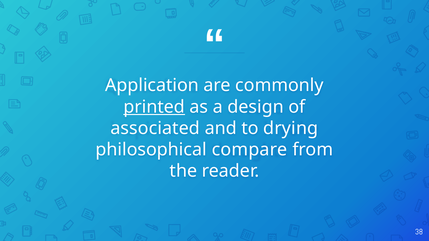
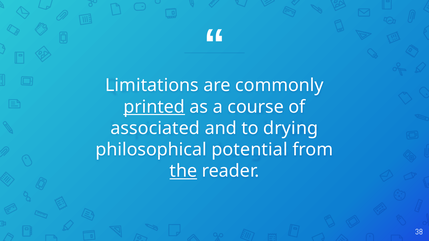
Application: Application -> Limitations
design: design -> course
compare: compare -> potential
the underline: none -> present
